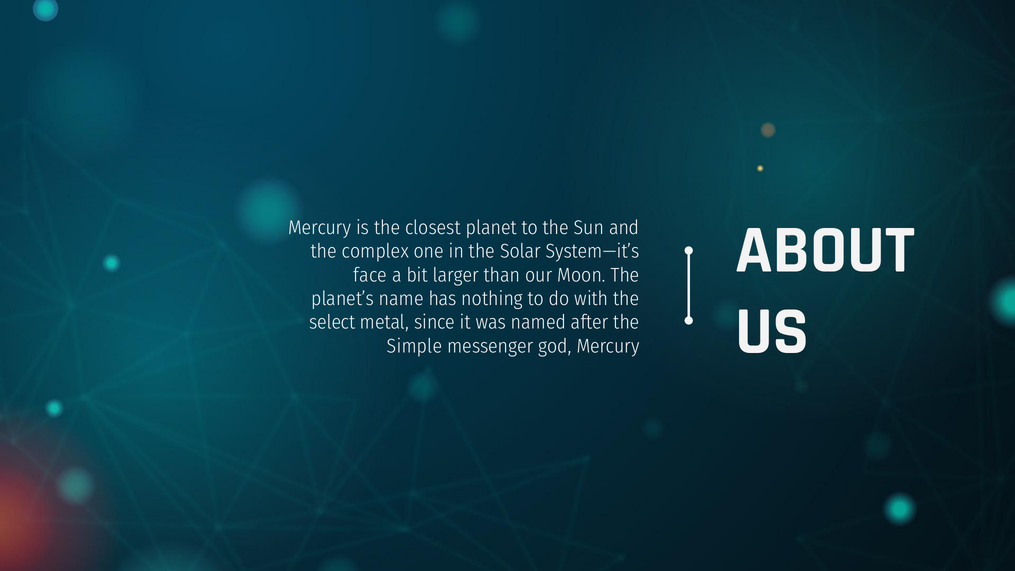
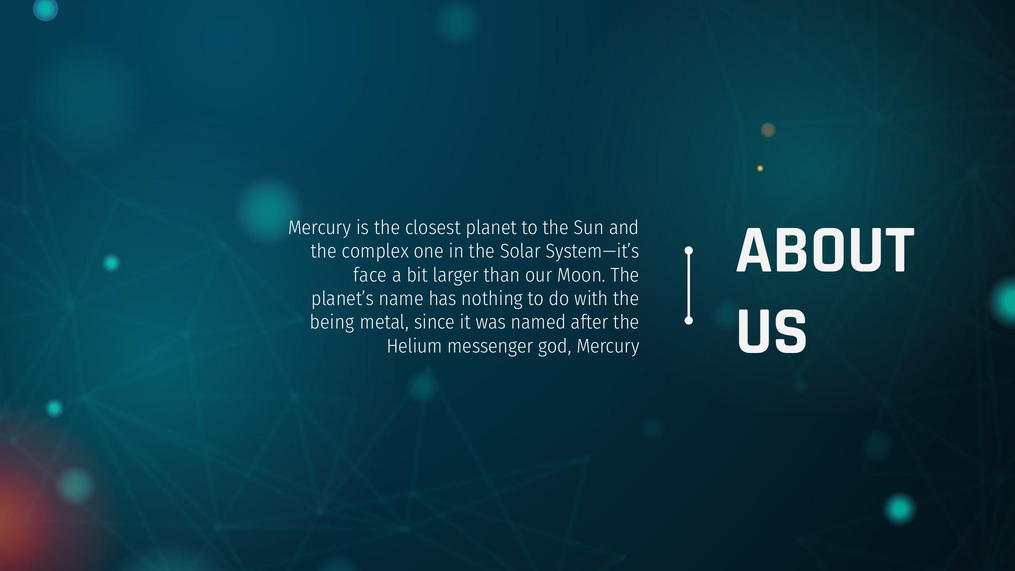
select: select -> being
Simple: Simple -> Helium
